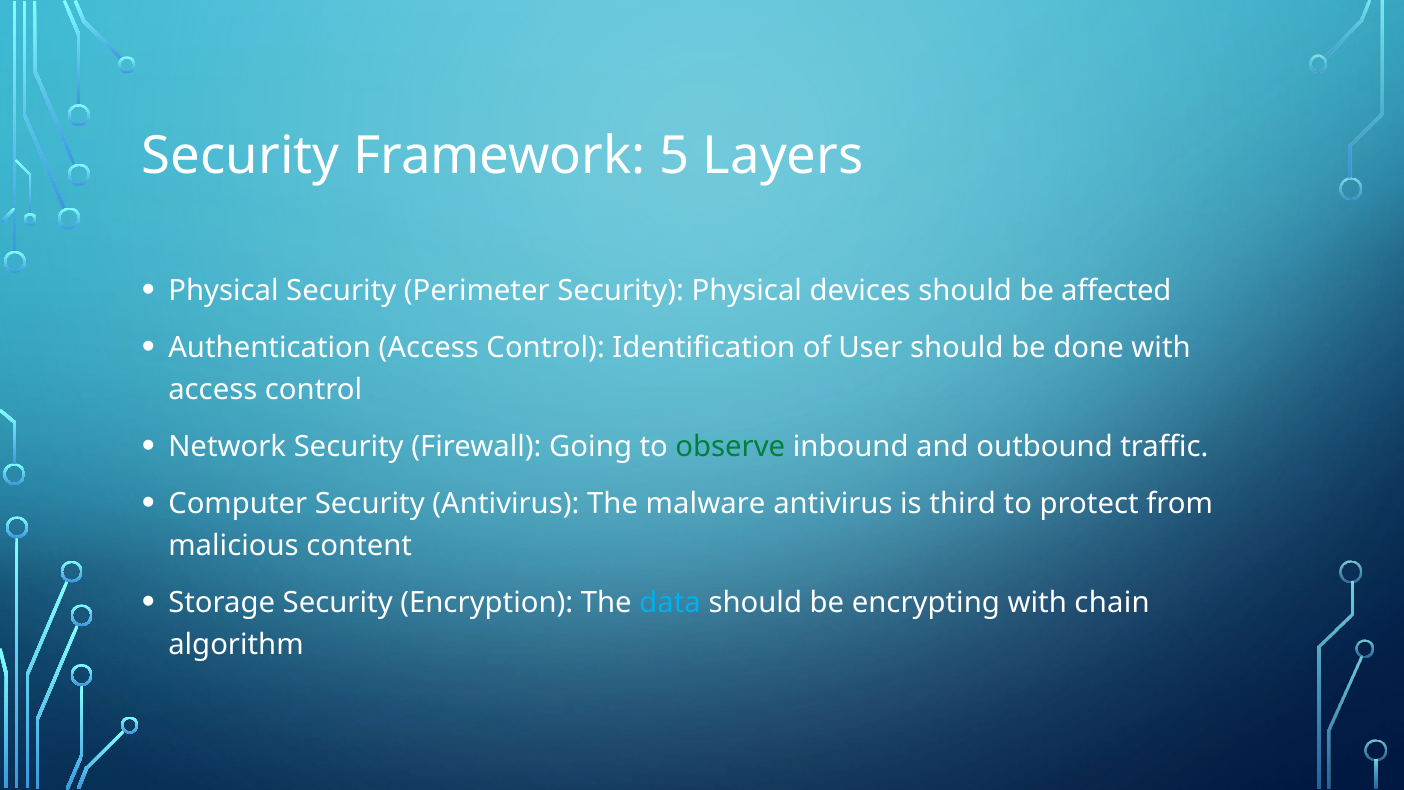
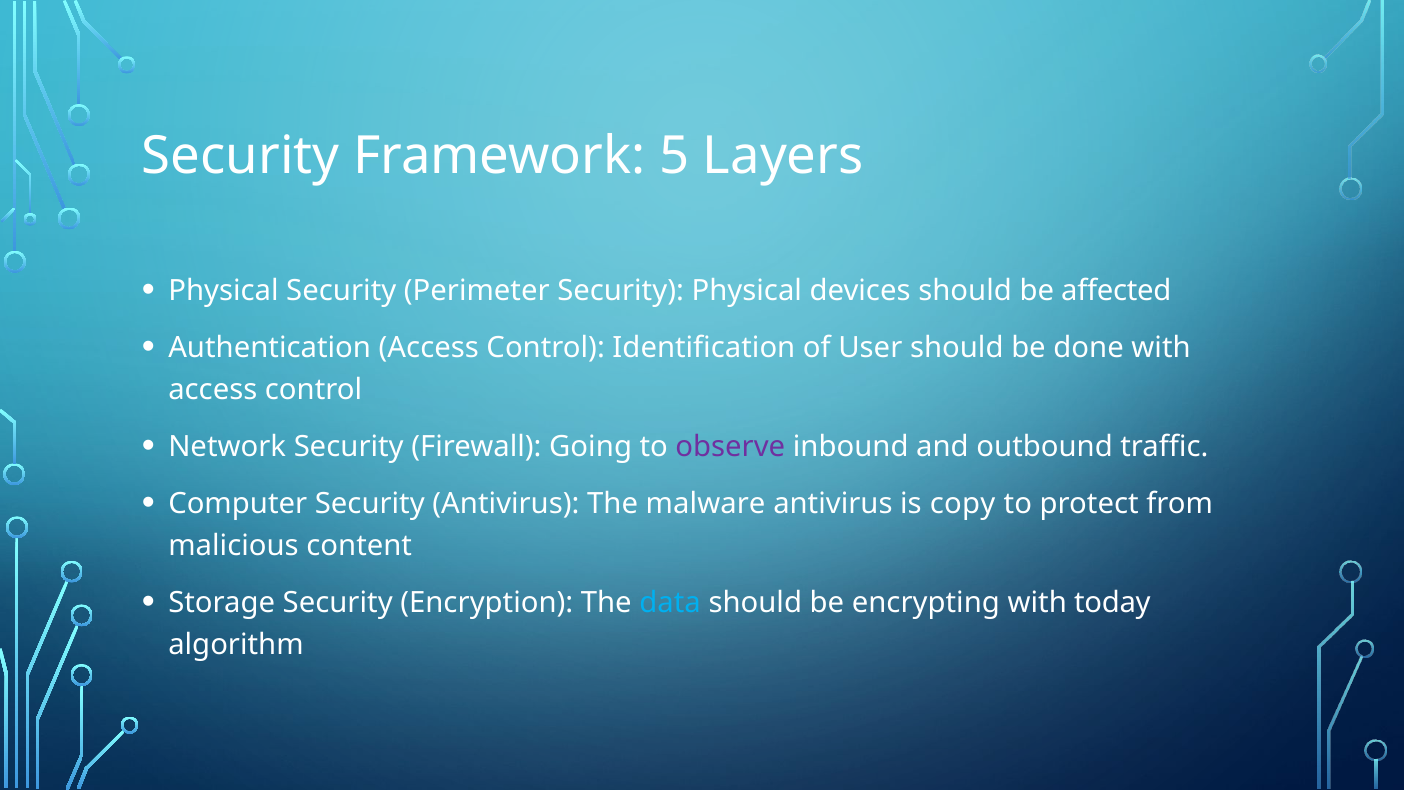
observe colour: green -> purple
third: third -> copy
chain: chain -> today
